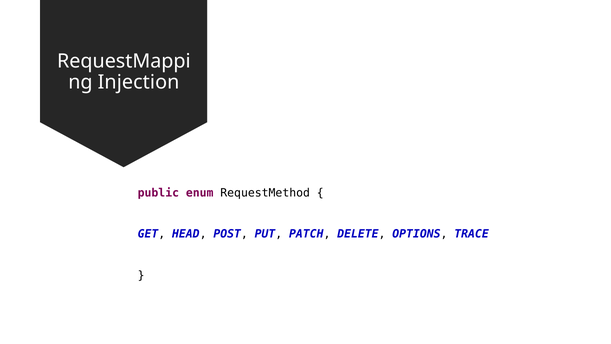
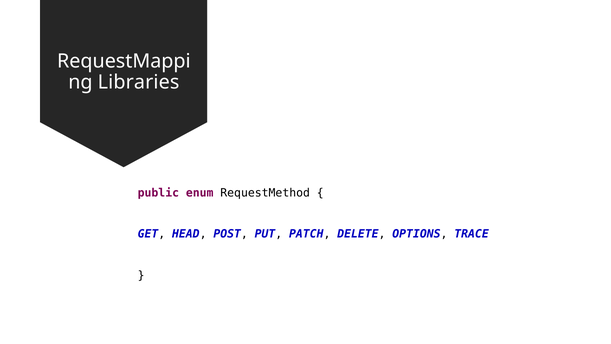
Injection: Injection -> Libraries
